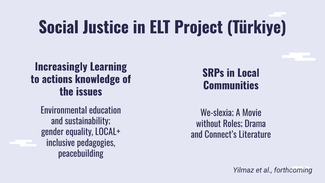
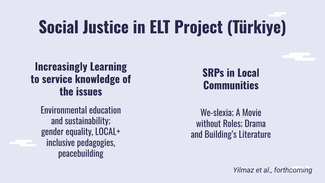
actions: actions -> service
Connect’s: Connect’s -> Building’s
